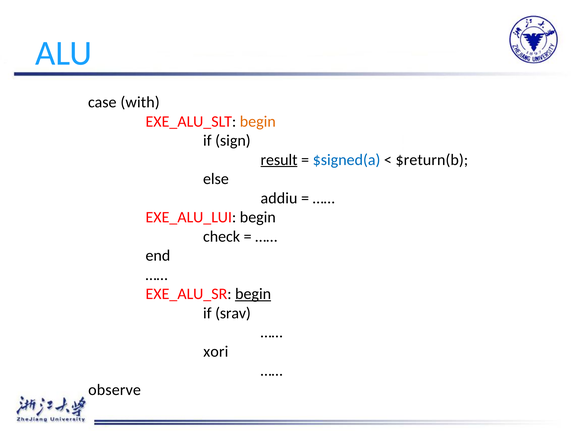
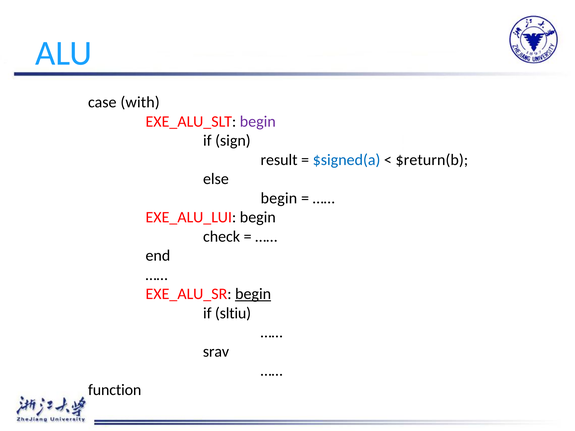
begin at (258, 122) colour: orange -> purple
result underline: present -> none
addiu at (279, 198): addiu -> begin
srav: srav -> sltiu
xori: xori -> srav
observe: observe -> function
